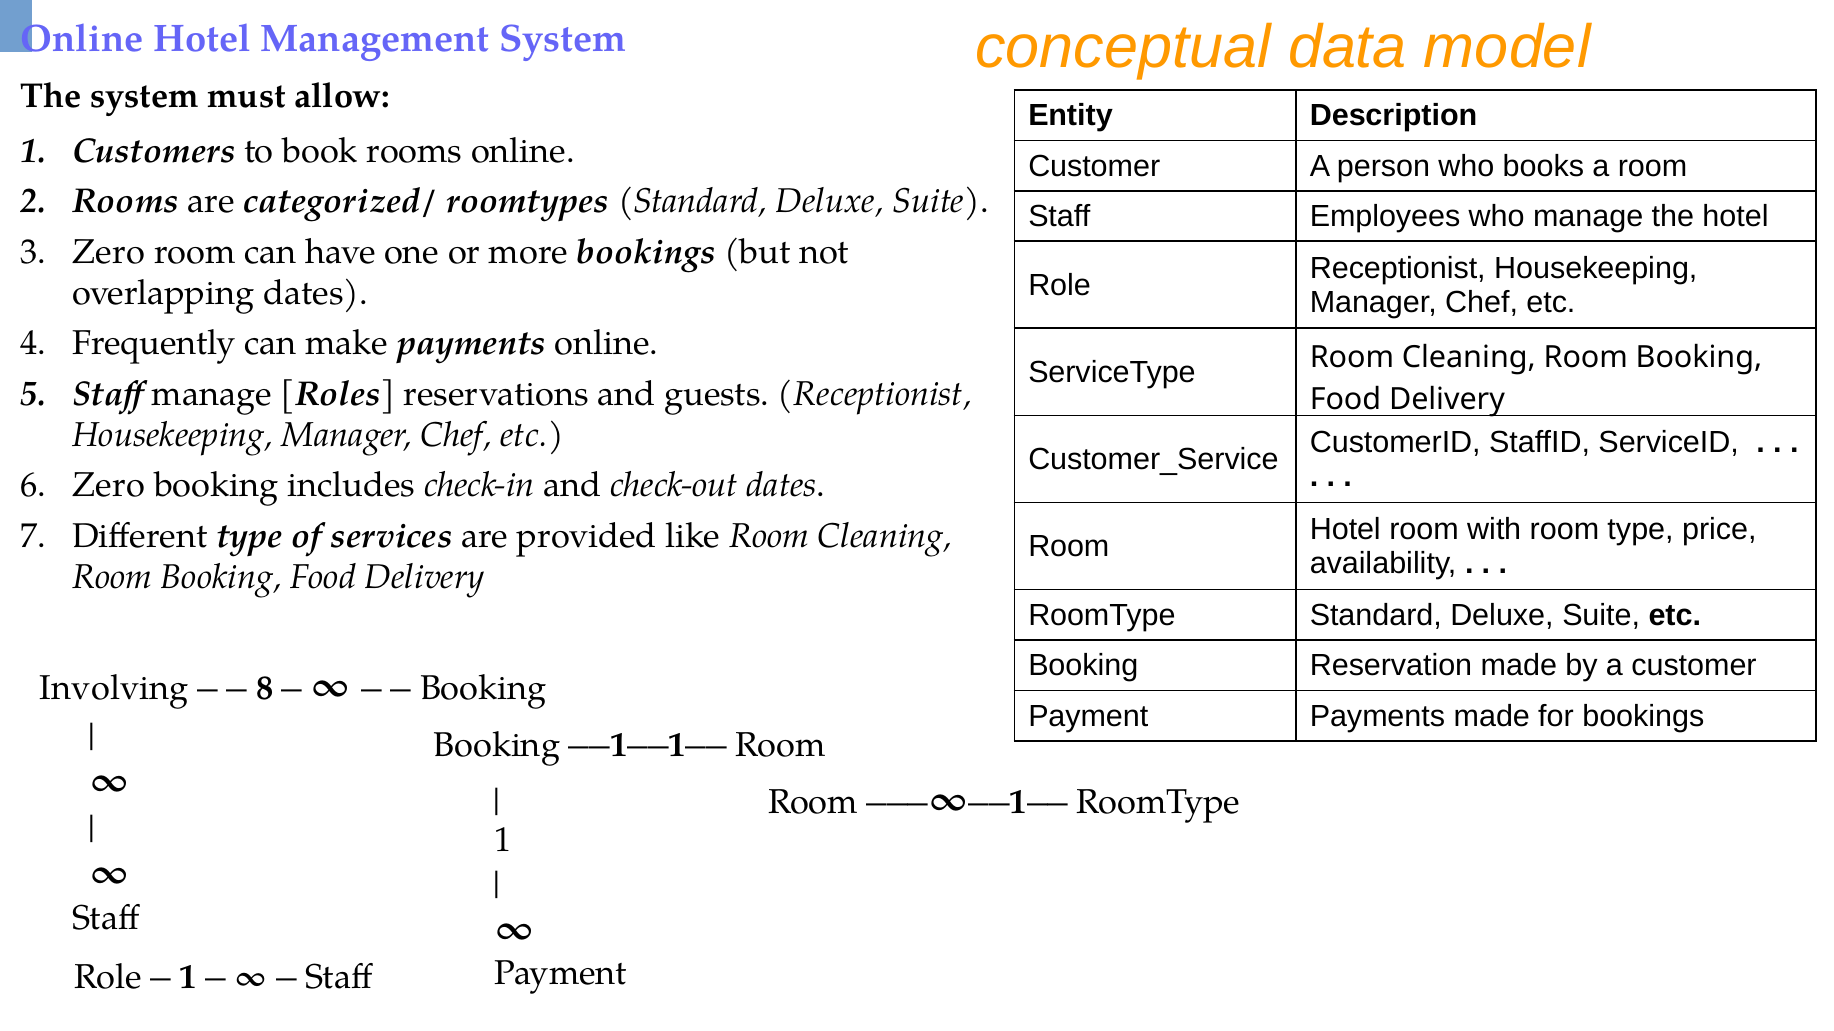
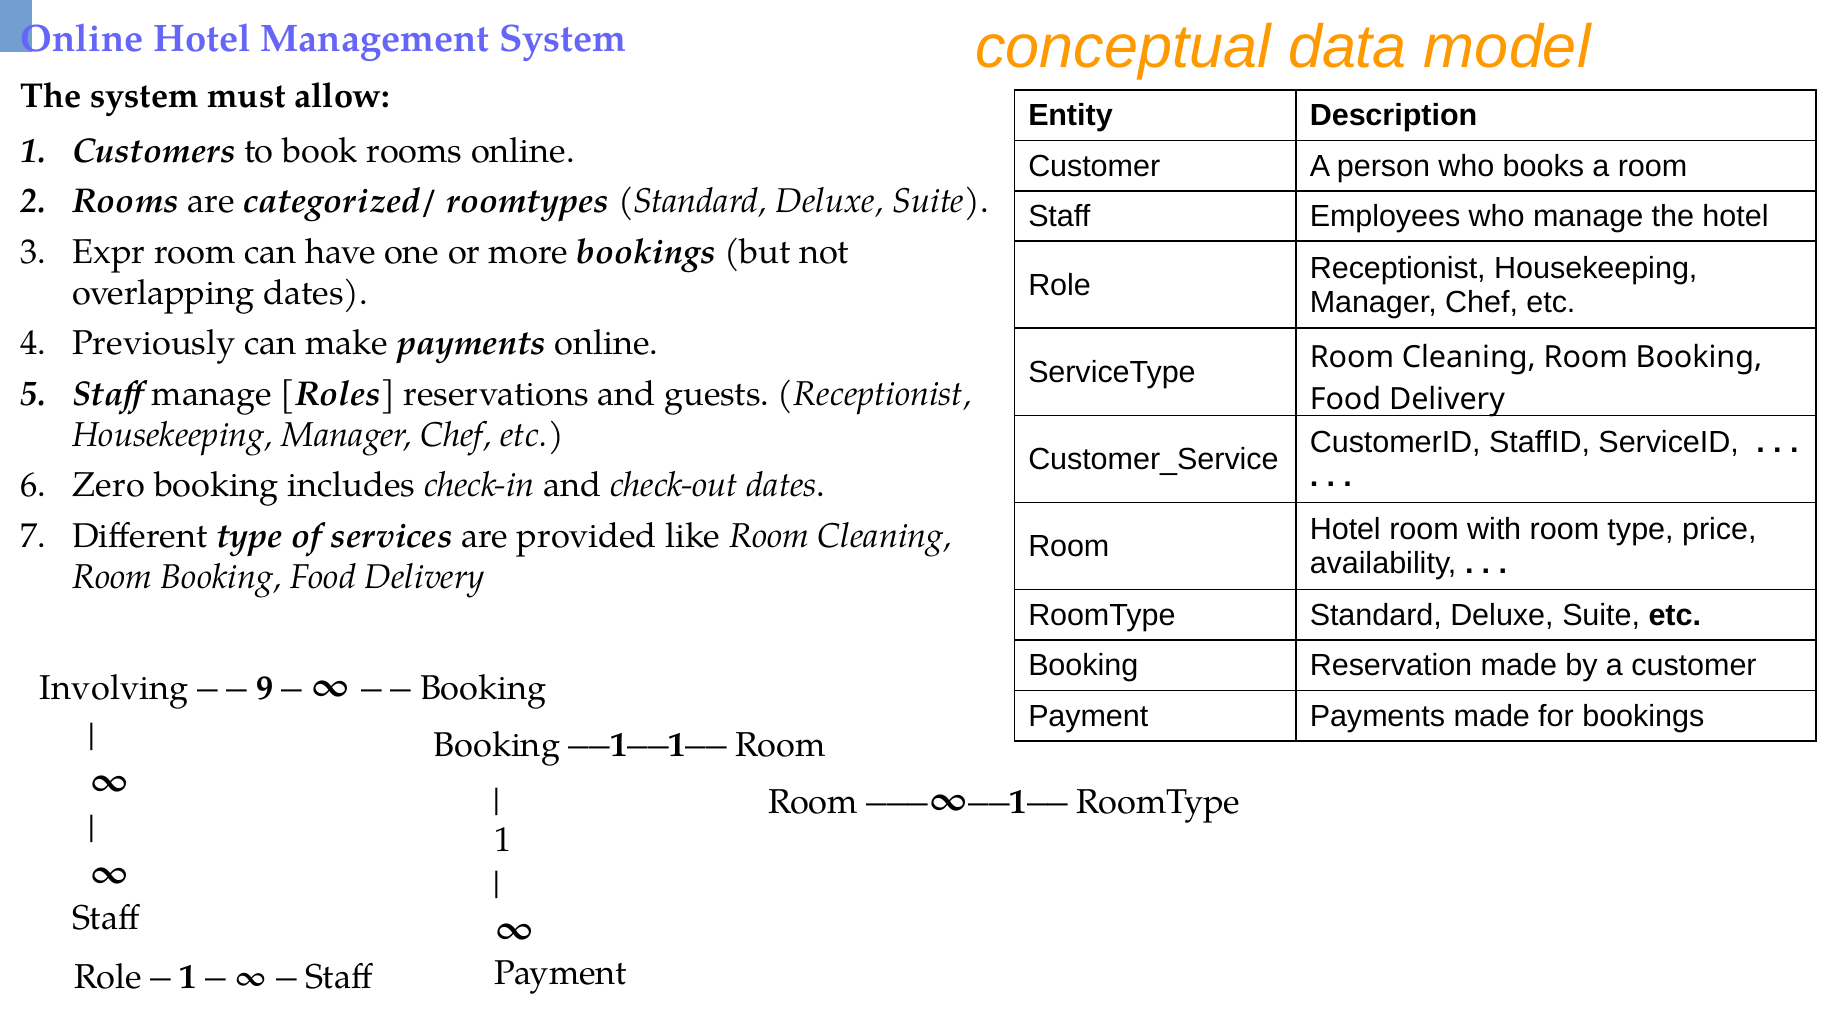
Zero at (109, 252): Zero -> Expr
Frequently: Frequently -> Previously
8: 8 -> 9
